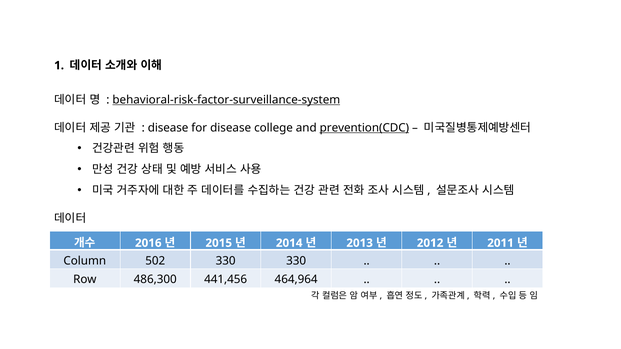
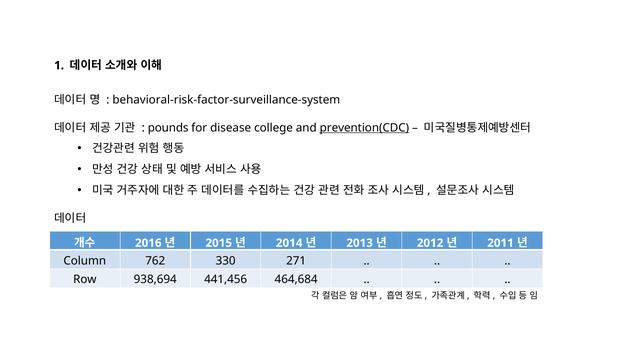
behavioral-risk-factor-surveillance-system underline: present -> none
disease at (168, 128): disease -> pounds
502: 502 -> 762
330 330: 330 -> 271
486,300: 486,300 -> 938,694
464,964: 464,964 -> 464,684
